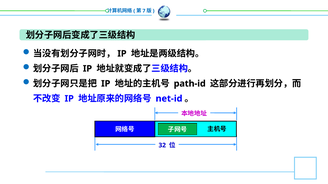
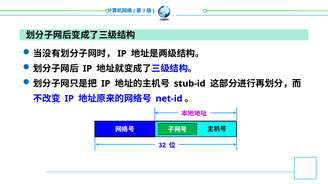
path-id: path-id -> stub-id
